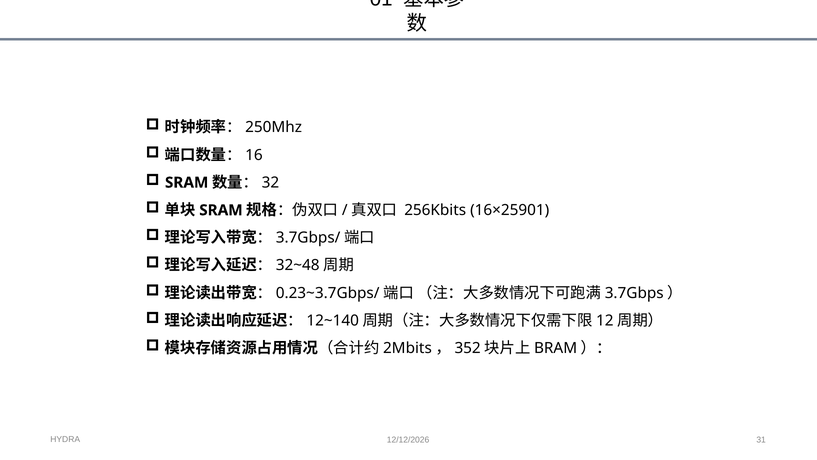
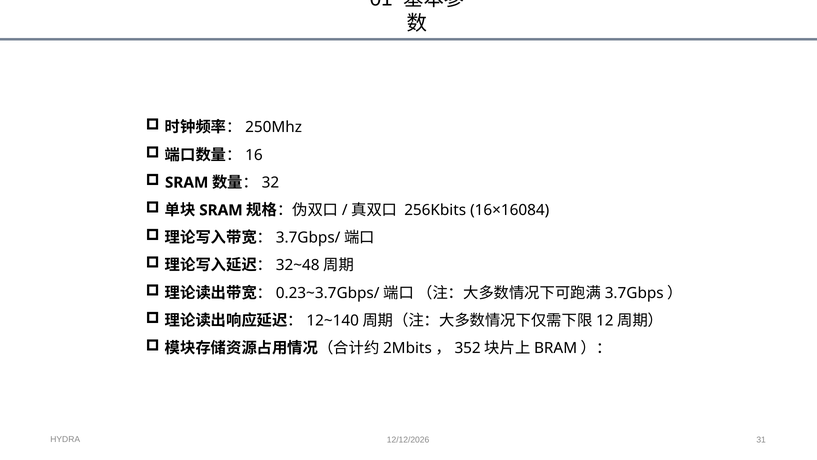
16×25901: 16×25901 -> 16×16084
